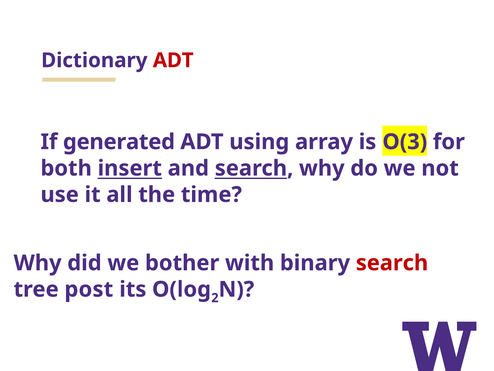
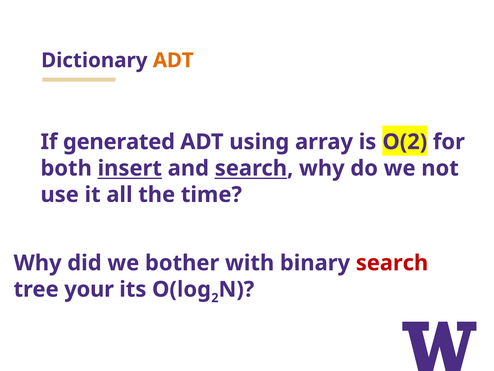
ADT at (173, 60) colour: red -> orange
O(3: O(3 -> O(2
post: post -> your
